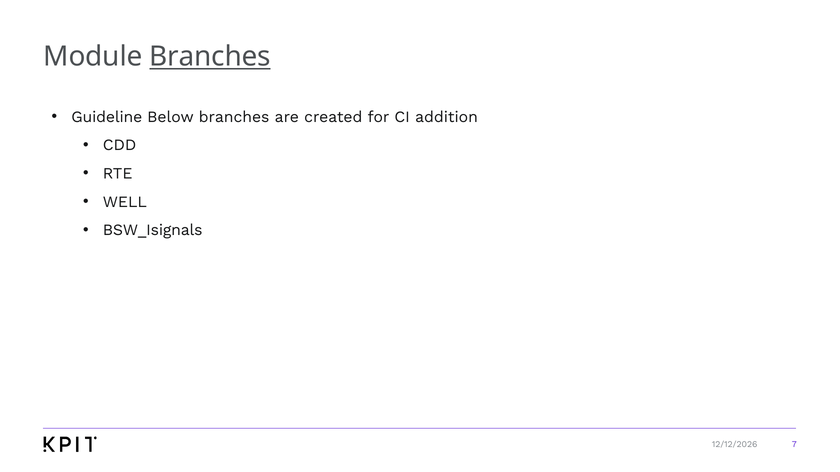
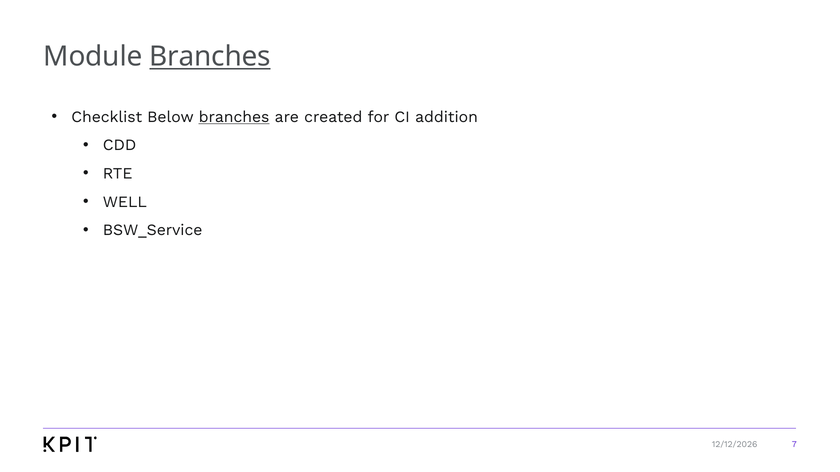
Guideline: Guideline -> Checklist
branches at (234, 117) underline: none -> present
BSW_Isignals: BSW_Isignals -> BSW_Service
